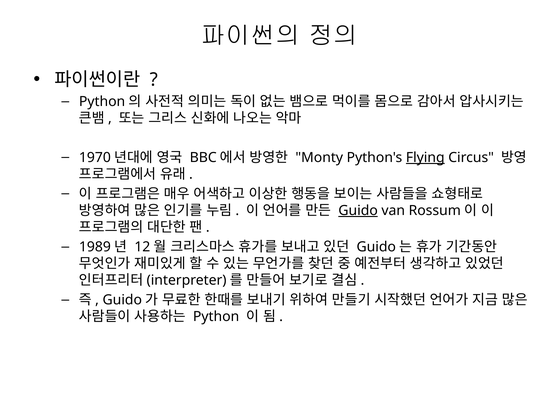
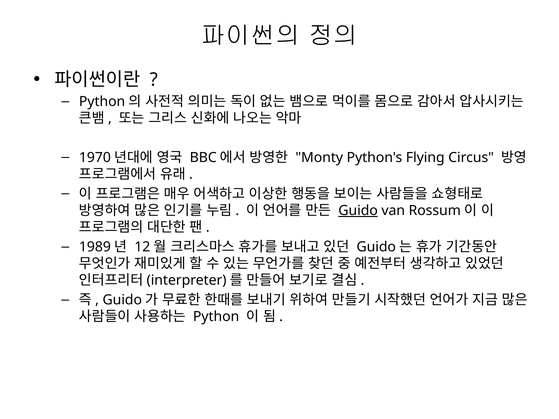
Flying underline: present -> none
